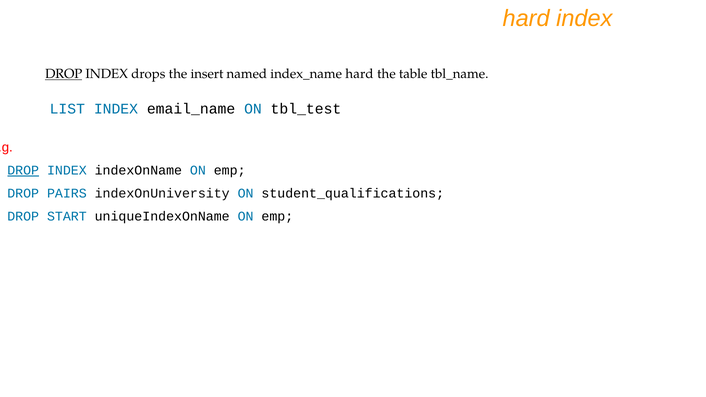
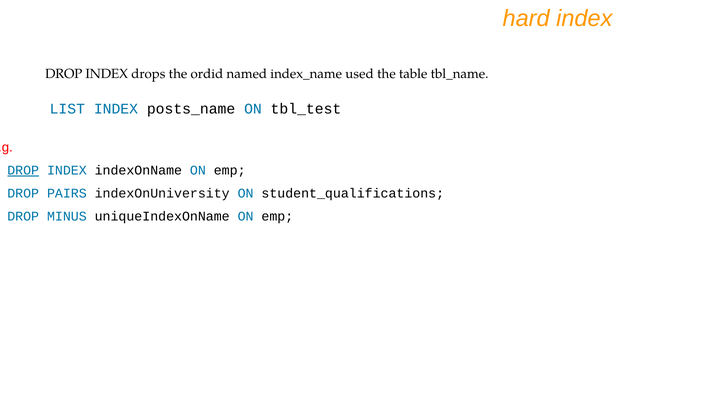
DROP at (64, 74) underline: present -> none
insert: insert -> ordid
index_name hard: hard -> used
email_name: email_name -> posts_name
START: START -> MINUS
